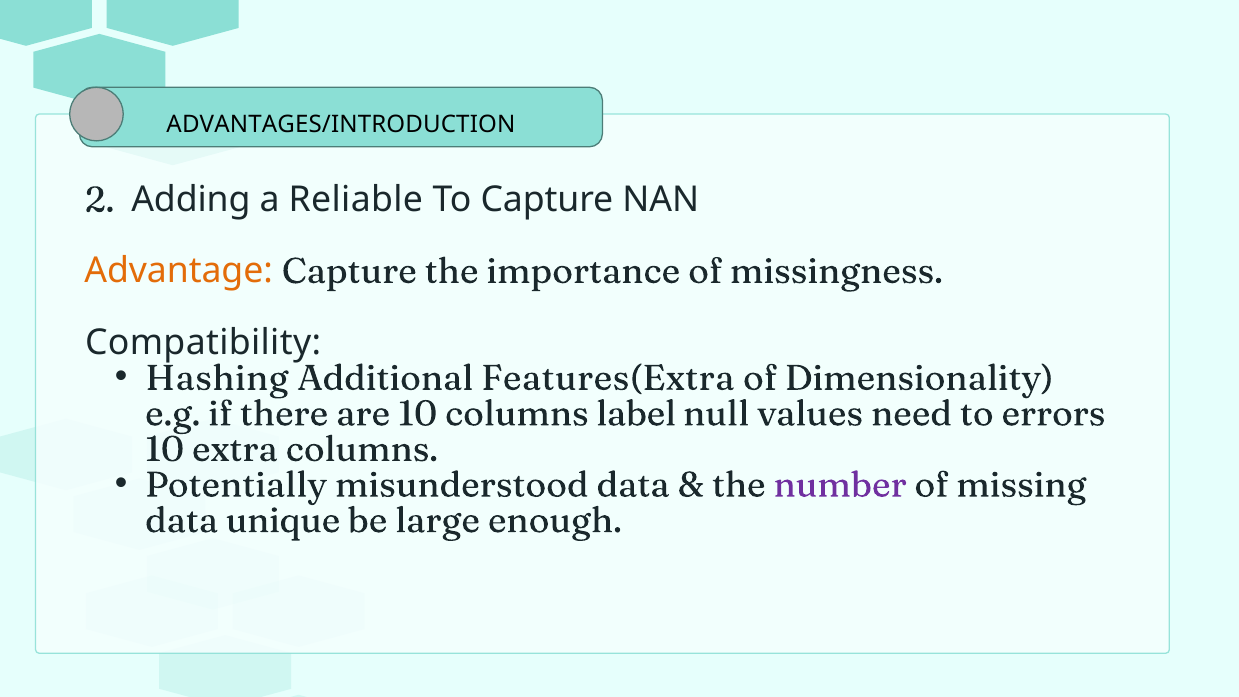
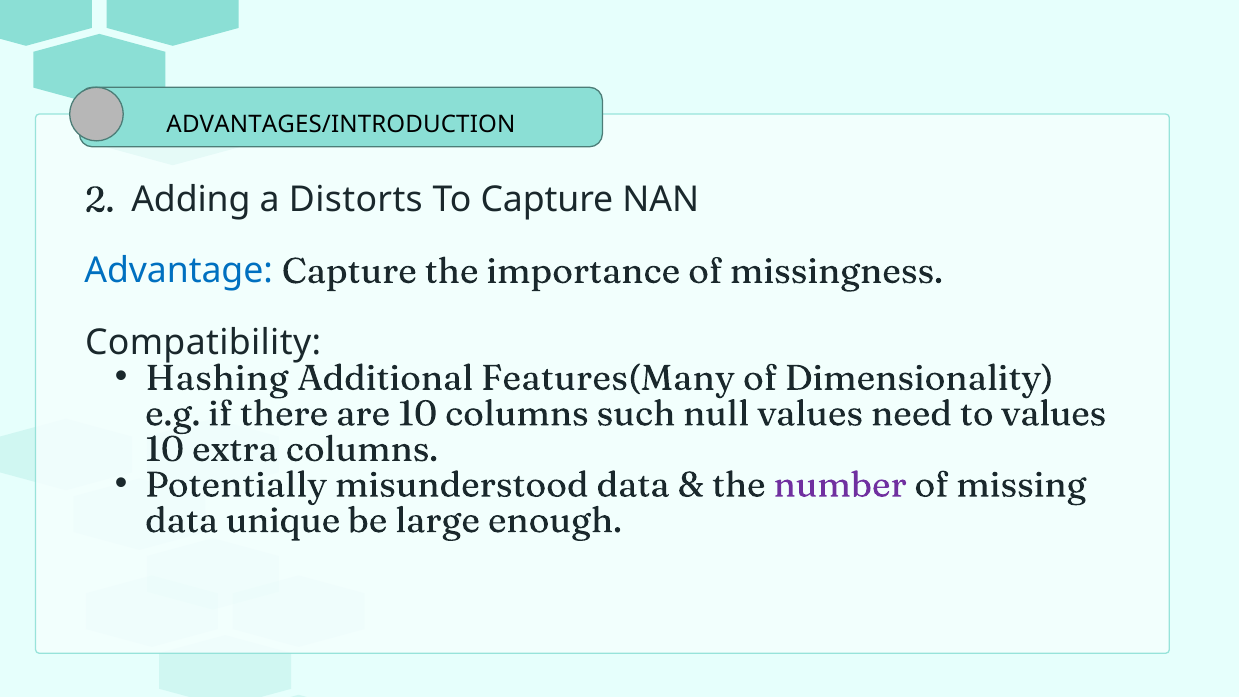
Reliable: Reliable -> Distorts
Advantage colour: orange -> blue
Features(Extra: Features(Extra -> Features(Many
label: label -> such
to errors: errors -> values
